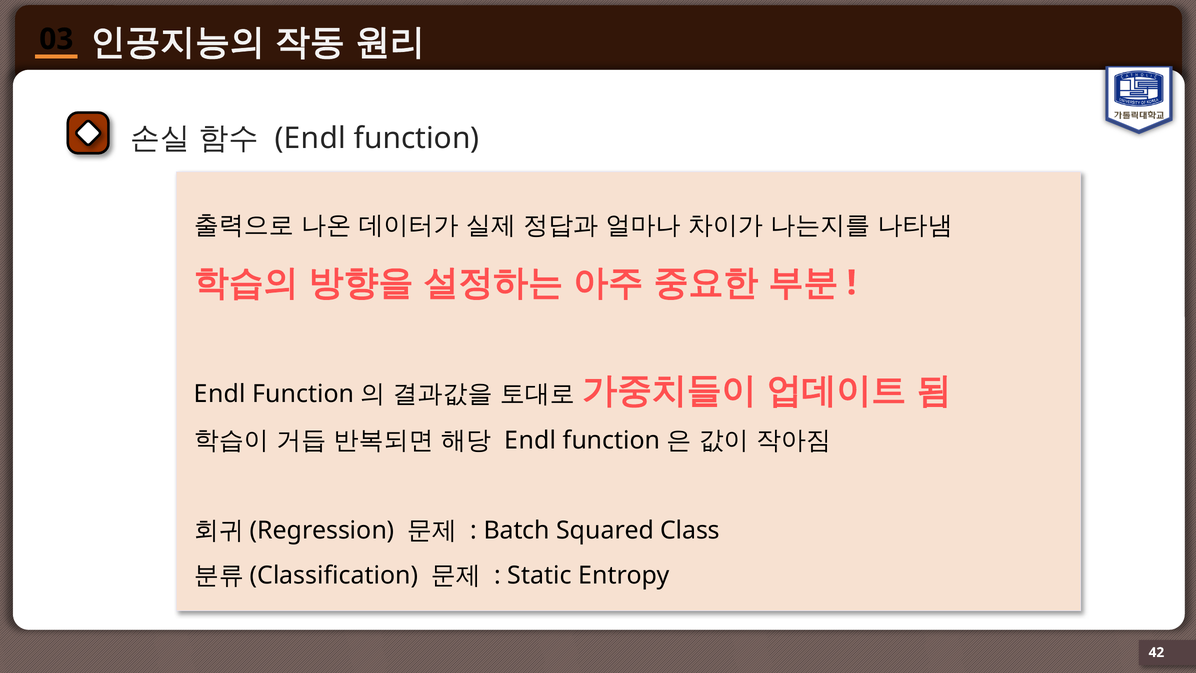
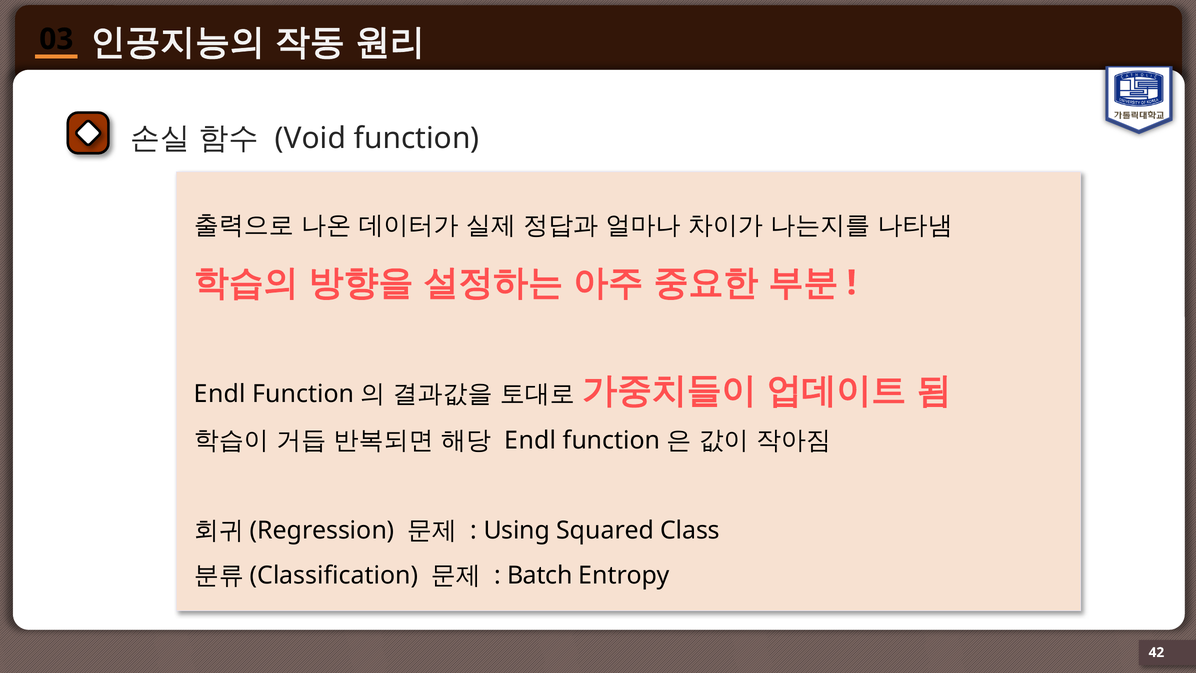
Endl at (310, 138): Endl -> Void
Batch: Batch -> Using
Static: Static -> Batch
